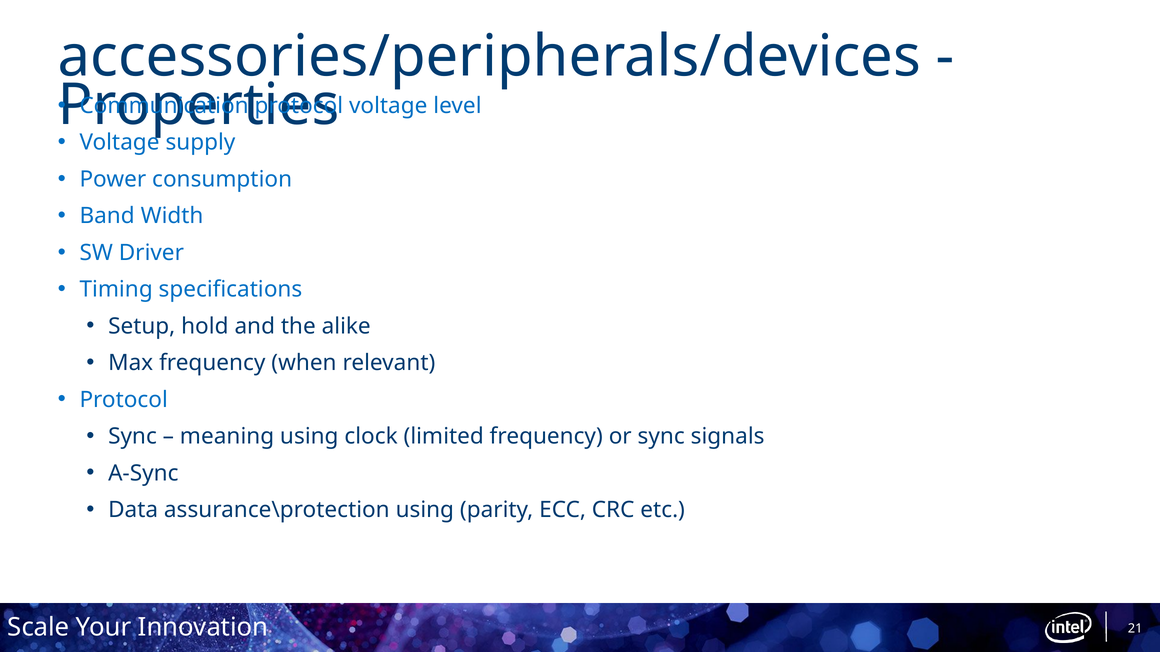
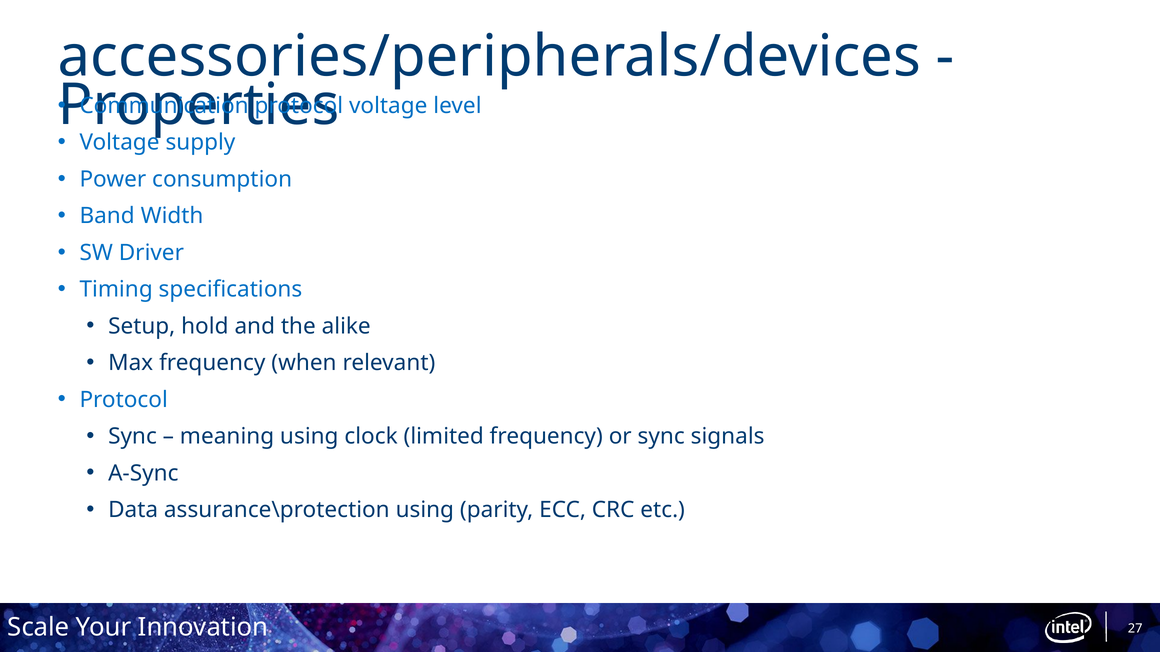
21: 21 -> 27
